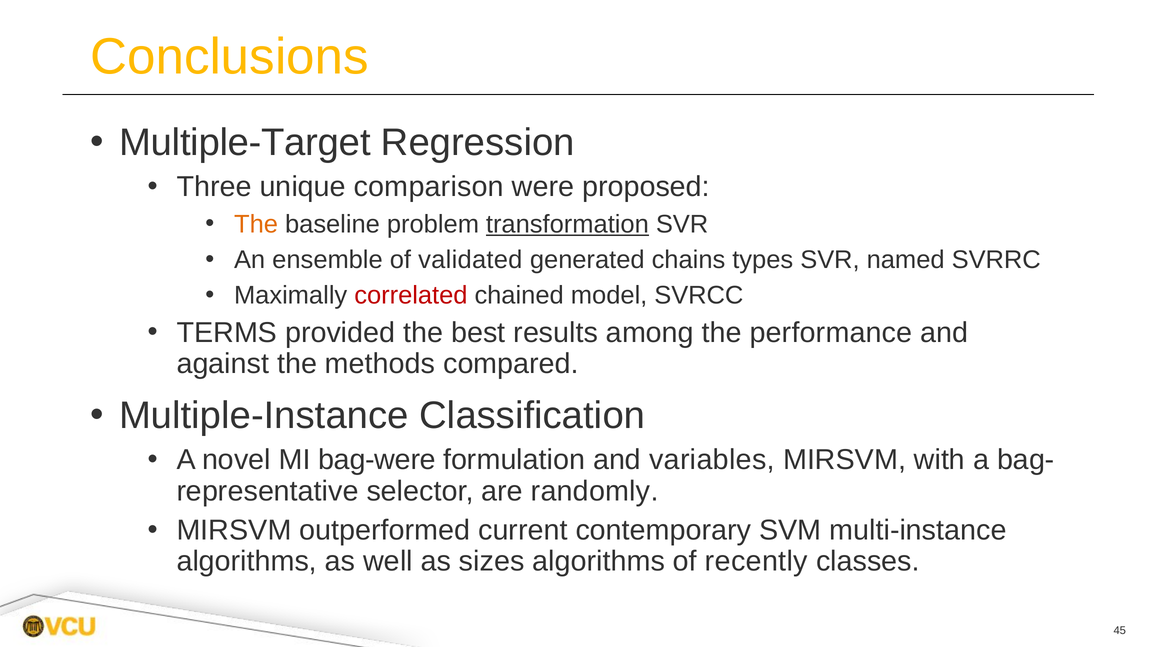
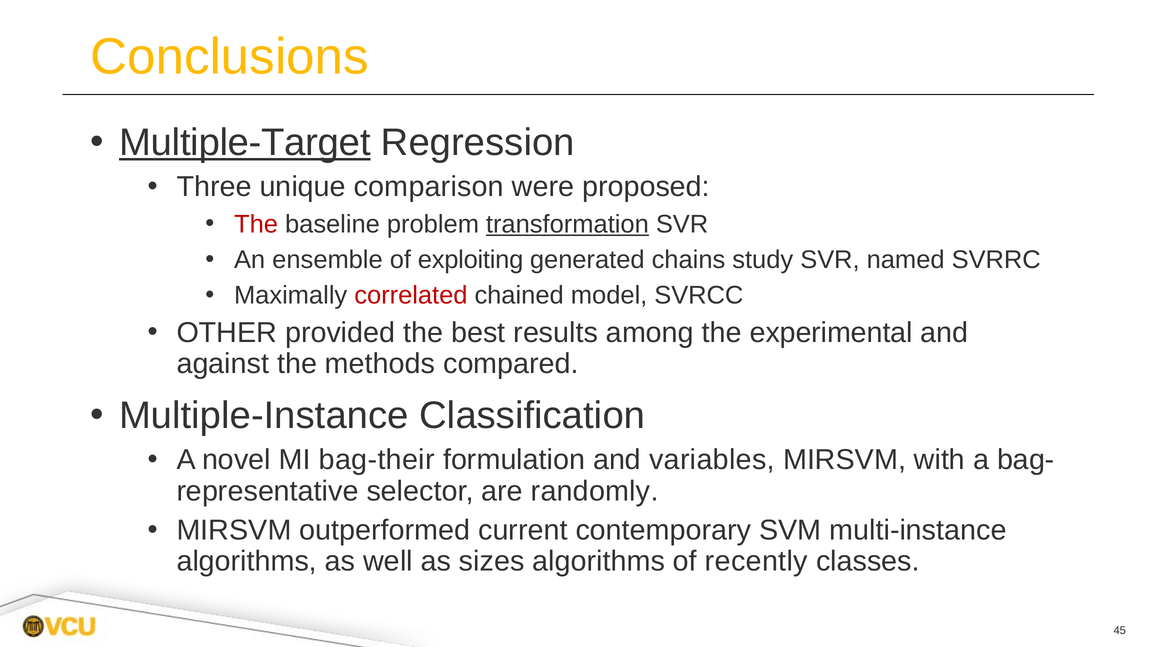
Multiple-Target underline: none -> present
The at (256, 224) colour: orange -> red
validated: validated -> exploiting
types: types -> study
TERMS: TERMS -> OTHER
performance: performance -> experimental
bag-were: bag-were -> bag-their
